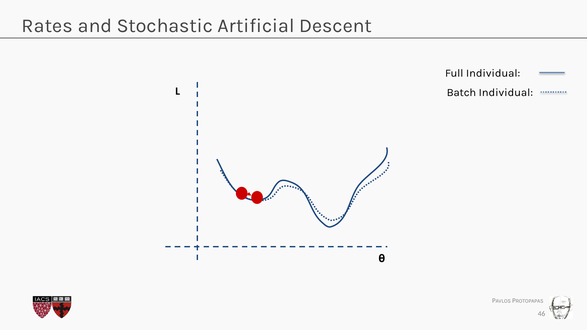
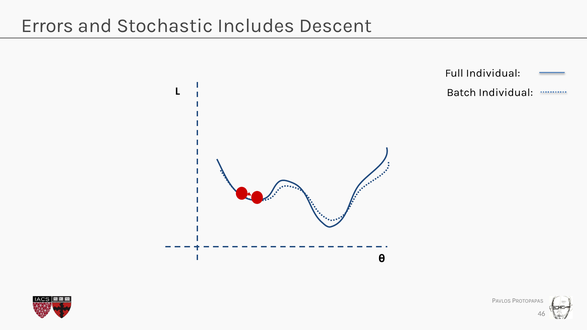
Rates: Rates -> Errors
Artificial: Artificial -> Includes
